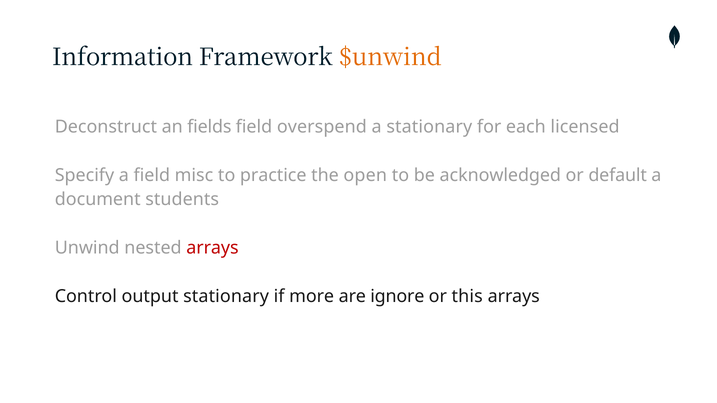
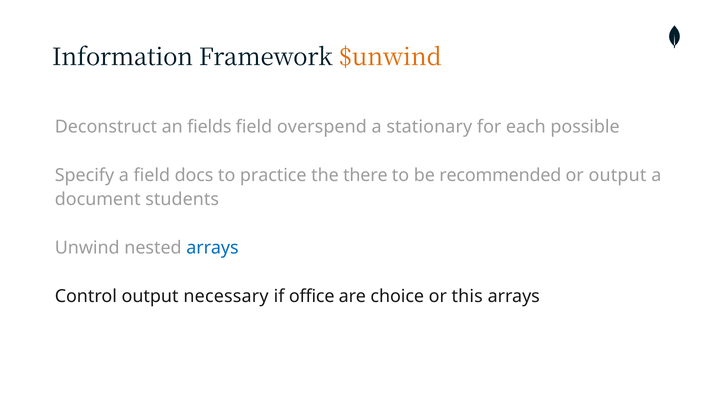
licensed: licensed -> possible
misc: misc -> docs
open: open -> there
acknowledged: acknowledged -> recommended
or default: default -> output
arrays at (212, 248) colour: red -> blue
output stationary: stationary -> necessary
more: more -> office
ignore: ignore -> choice
